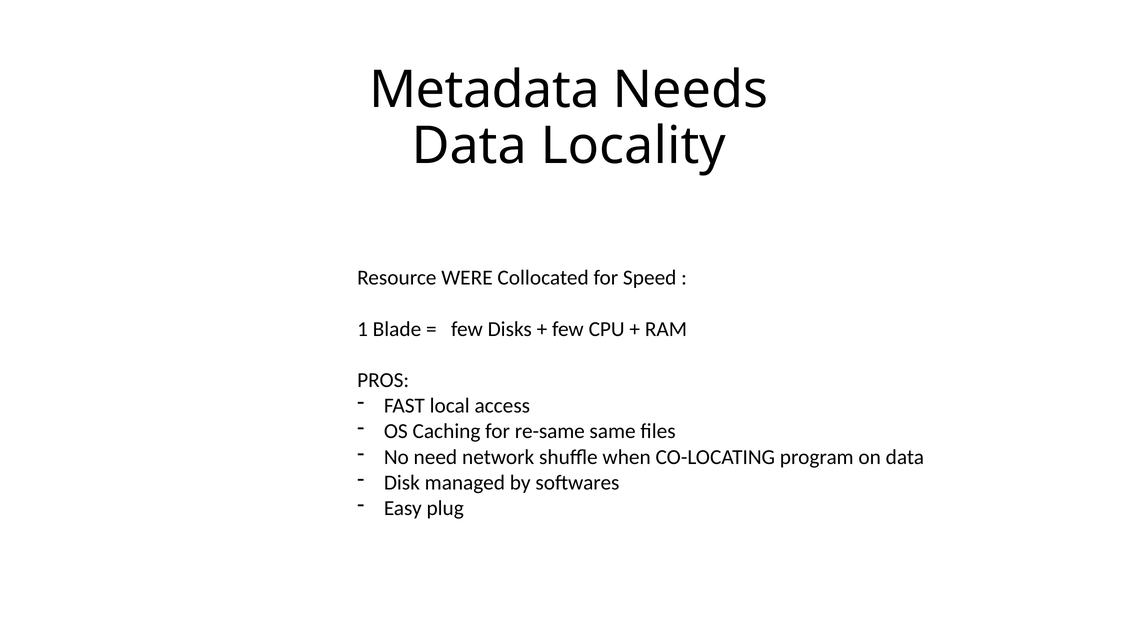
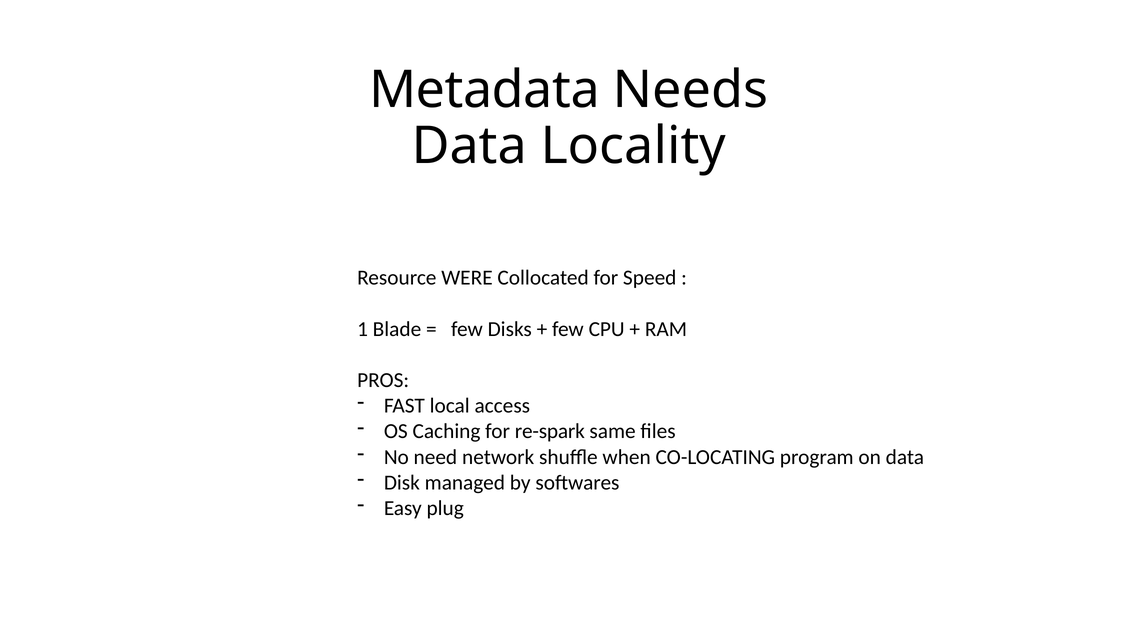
re-same: re-same -> re-spark
